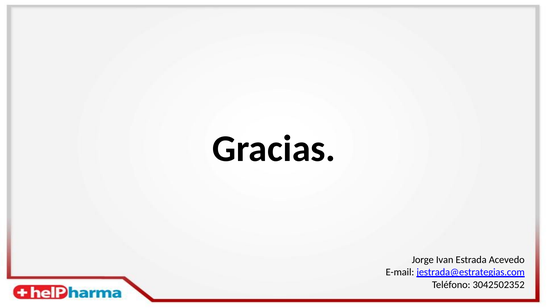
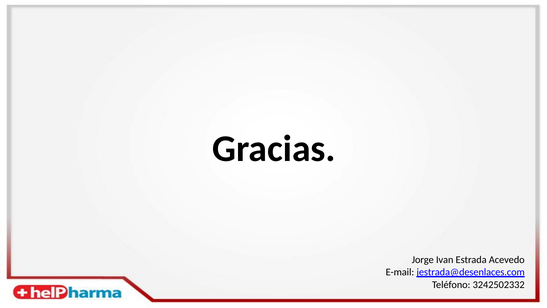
jestrada@estrategias.com: jestrada@estrategias.com -> jestrada@desenlaces.com
3042502352: 3042502352 -> 3242502332
